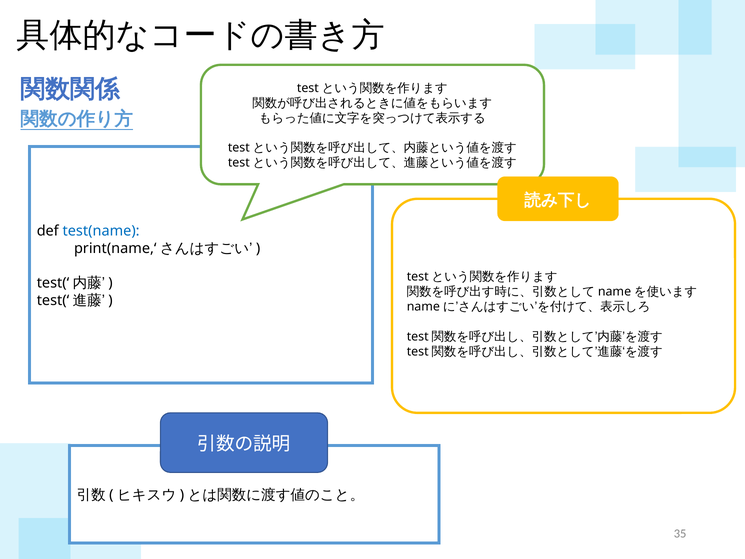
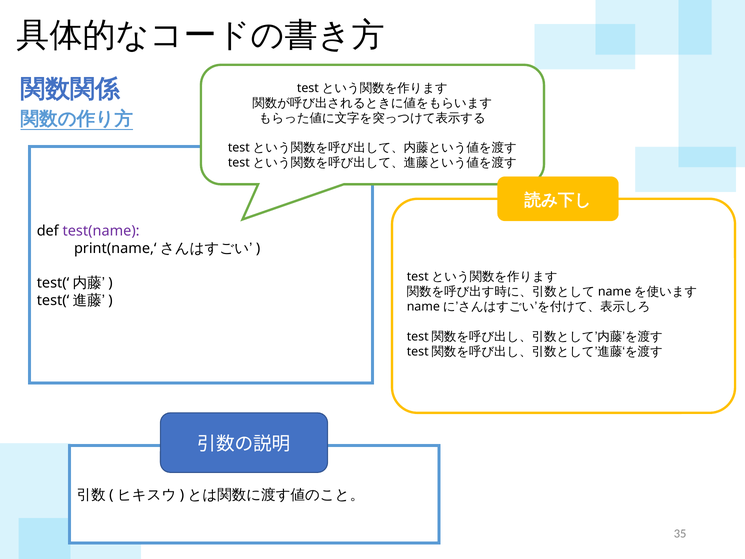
test(name colour: blue -> purple
